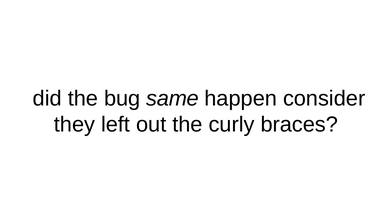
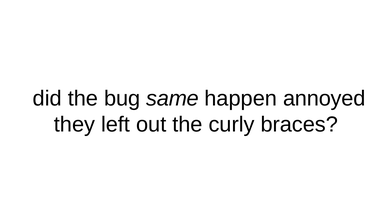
consider: consider -> annoyed
